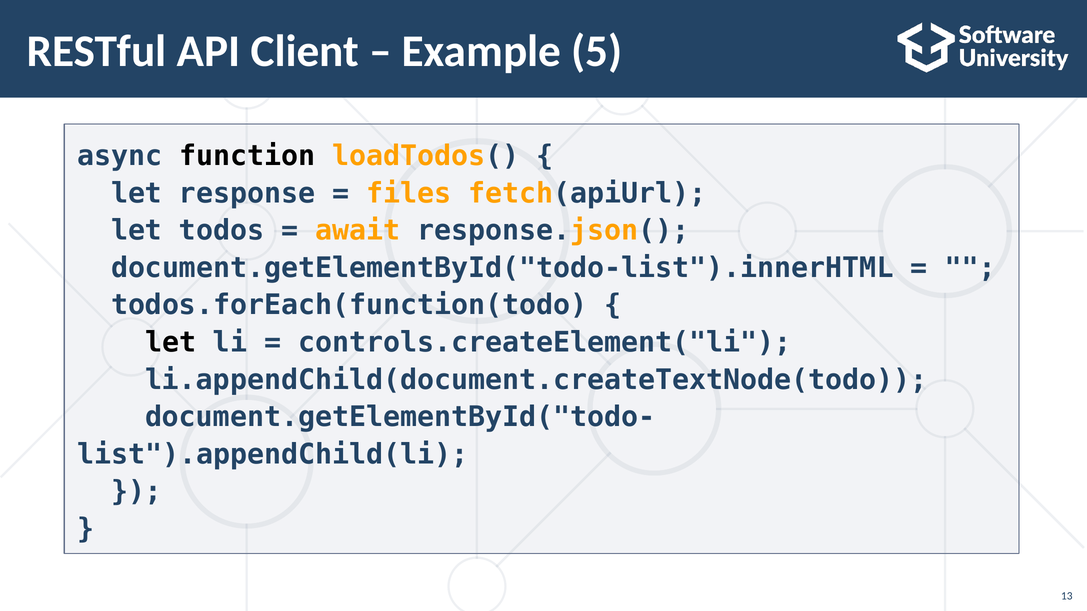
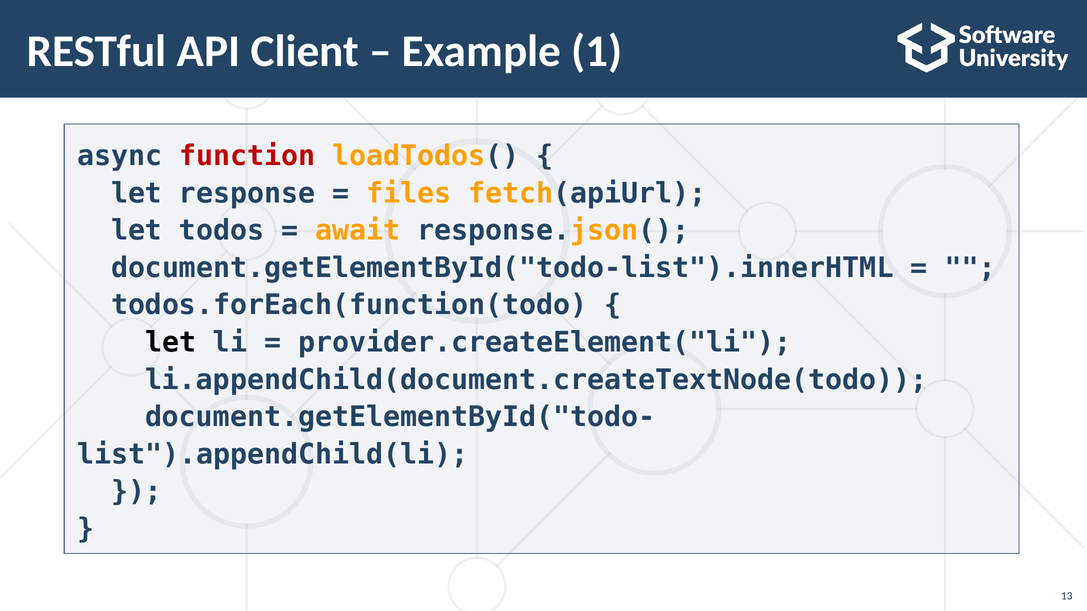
5: 5 -> 1
function colour: black -> red
controls.createElement("li: controls.createElement("li -> provider.createElement("li
